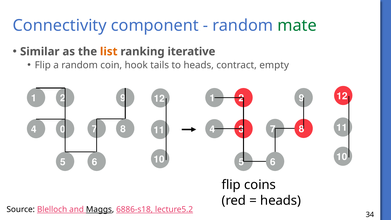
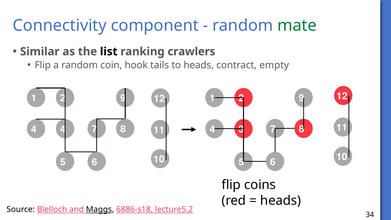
list colour: orange -> black
iterative: iterative -> crawlers
4 0: 0 -> 4
